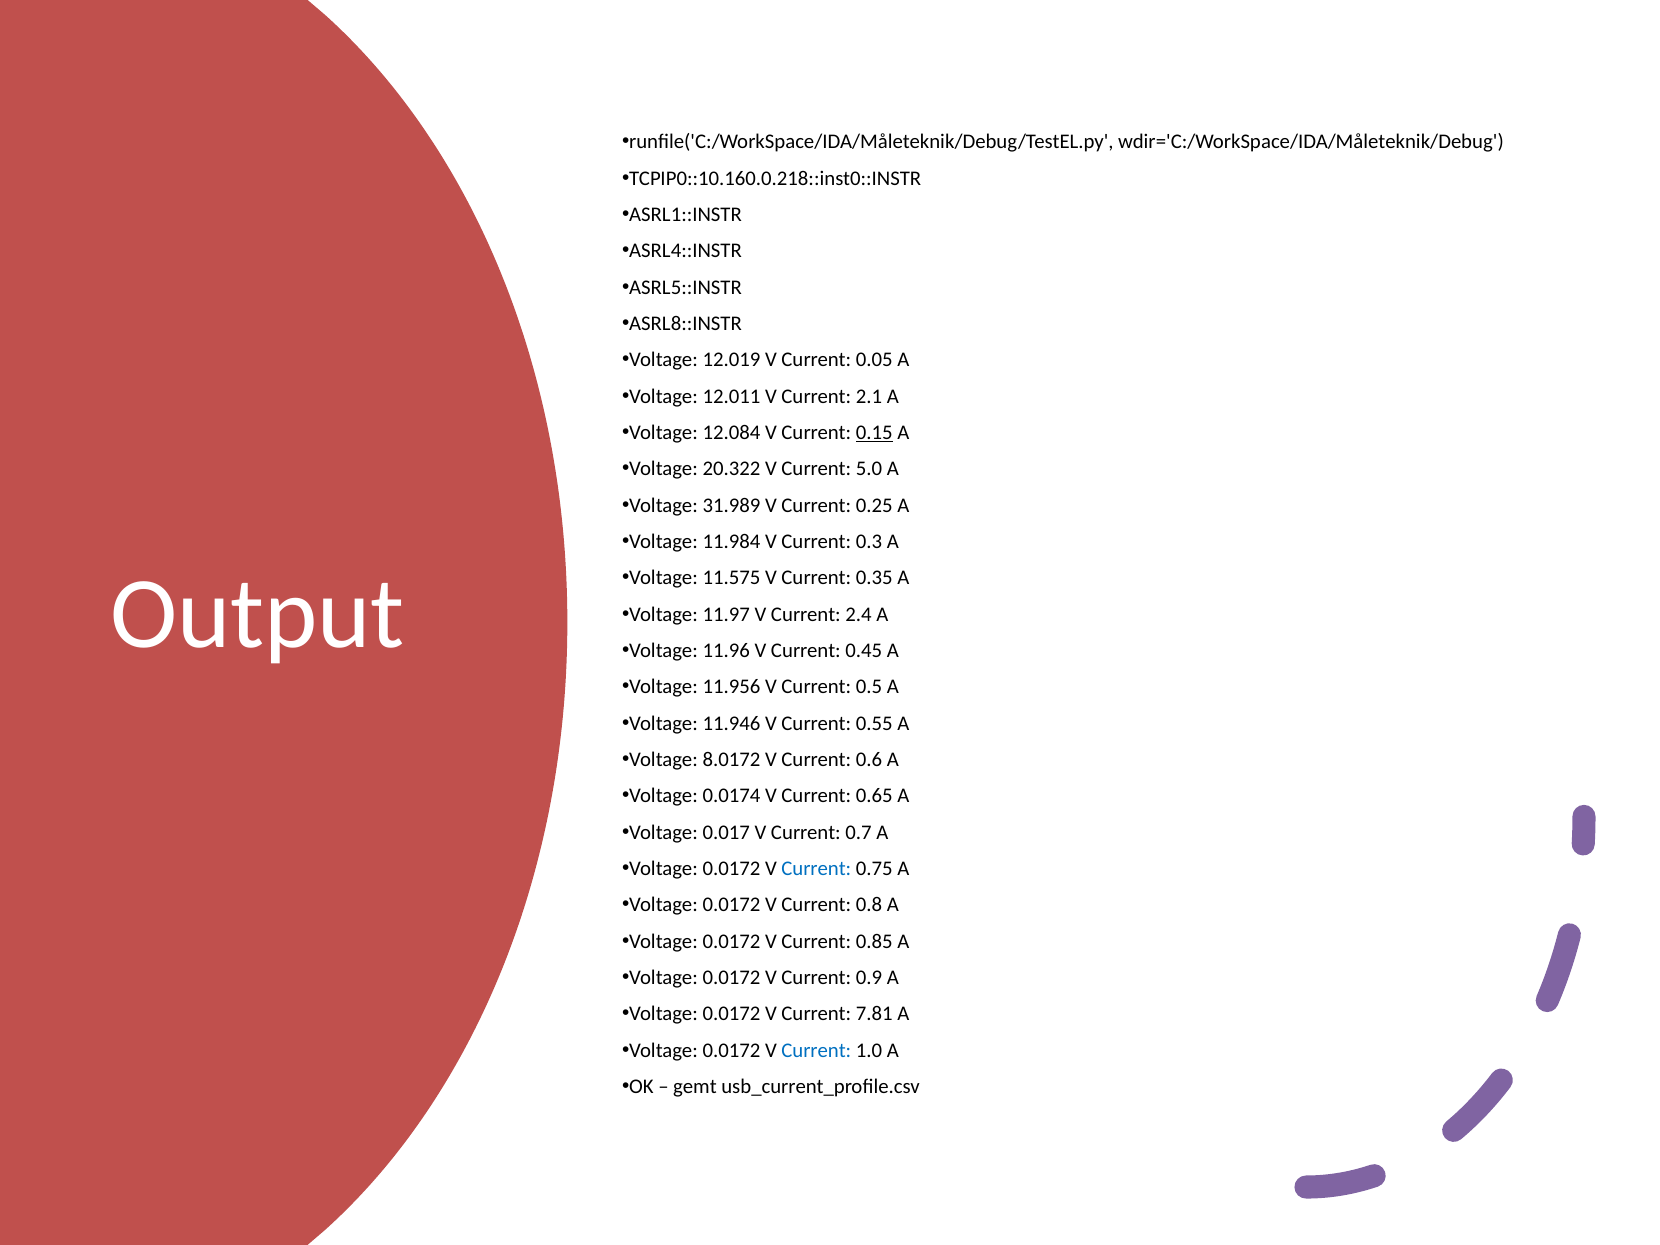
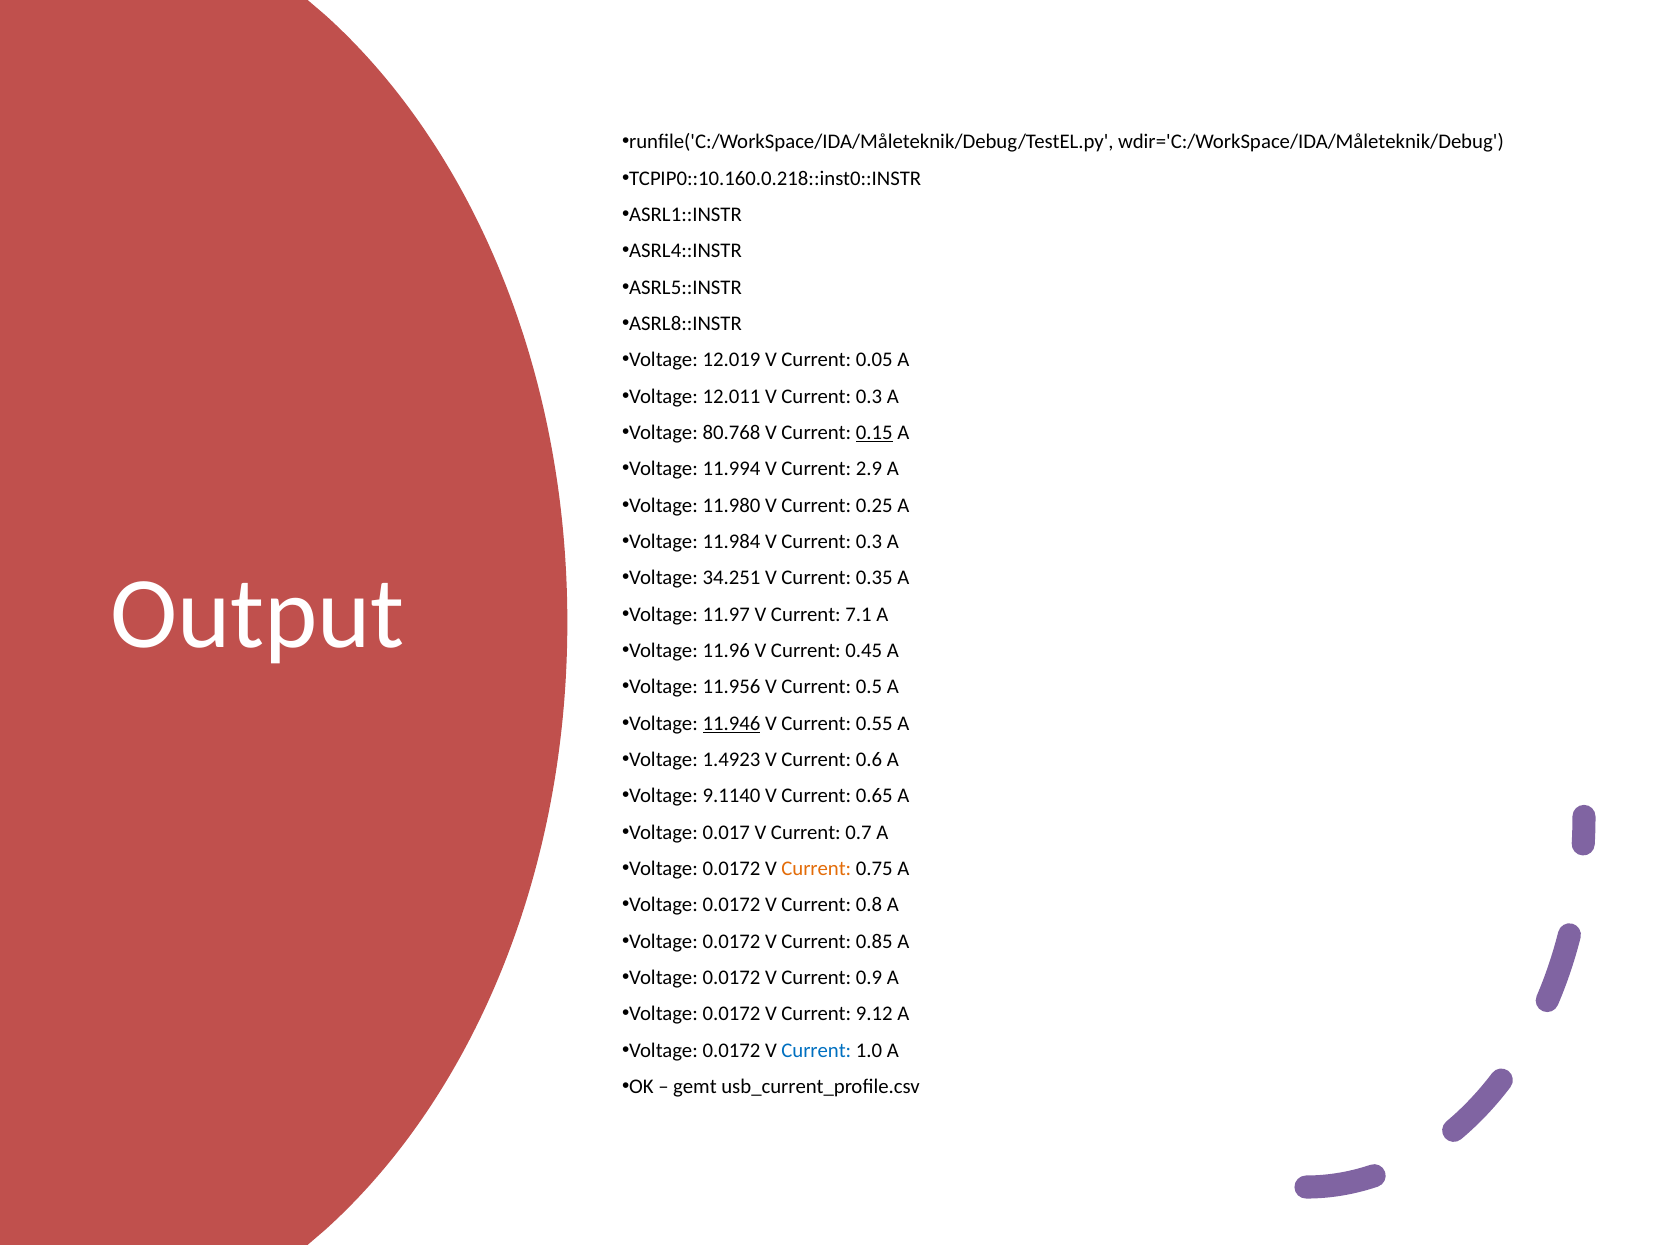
12.011 V Current 2.1: 2.1 -> 0.3
12.084: 12.084 -> 80.768
20.322: 20.322 -> 11.994
5.0: 5.0 -> 2.9
31.989: 31.989 -> 11.980
11.575: 11.575 -> 34.251
2.4: 2.4 -> 7.1
11.946 underline: none -> present
8.0172: 8.0172 -> 1.4923
0.0174: 0.0174 -> 9.1140
Current at (816, 869) colour: blue -> orange
7.81: 7.81 -> 9.12
